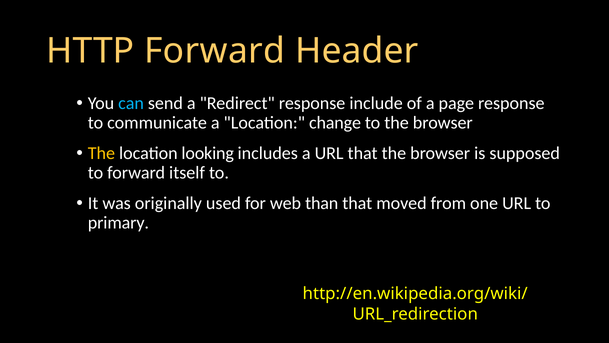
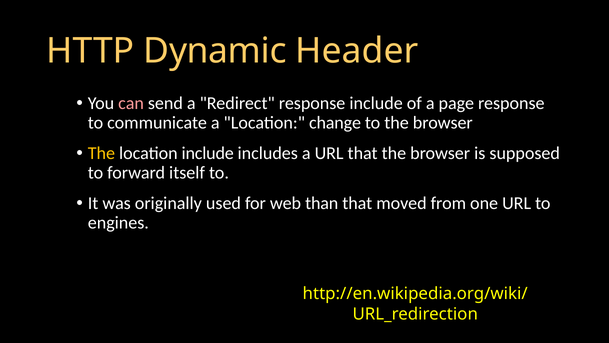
HTTP Forward: Forward -> Dynamic
can colour: light blue -> pink
location looking: looking -> include
primary: primary -> engines
